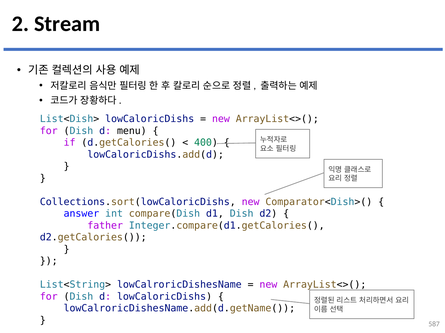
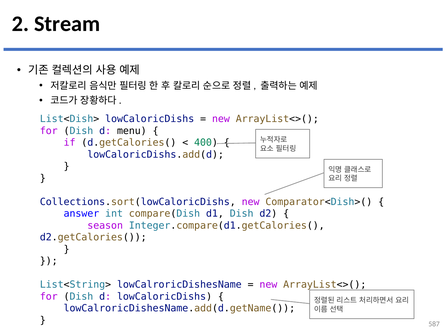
father: father -> season
